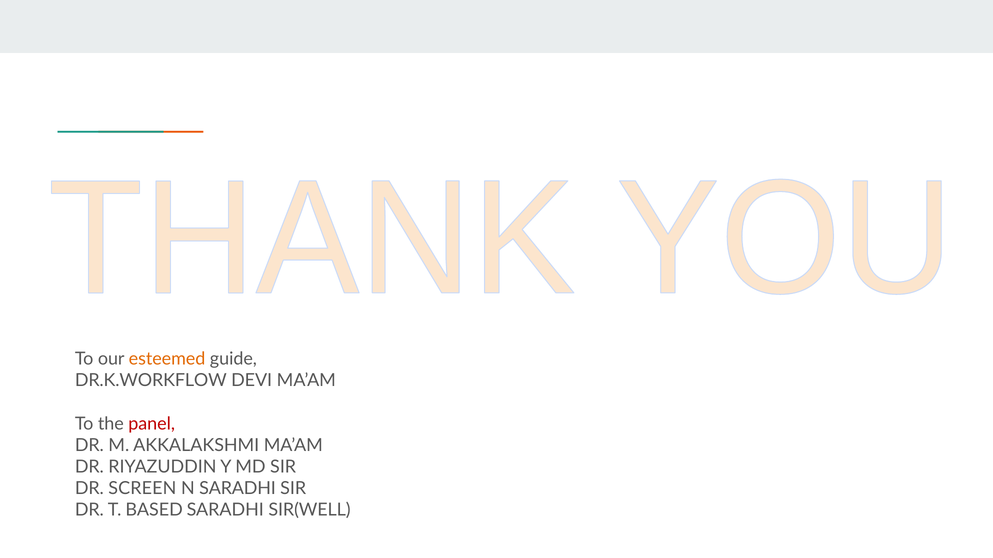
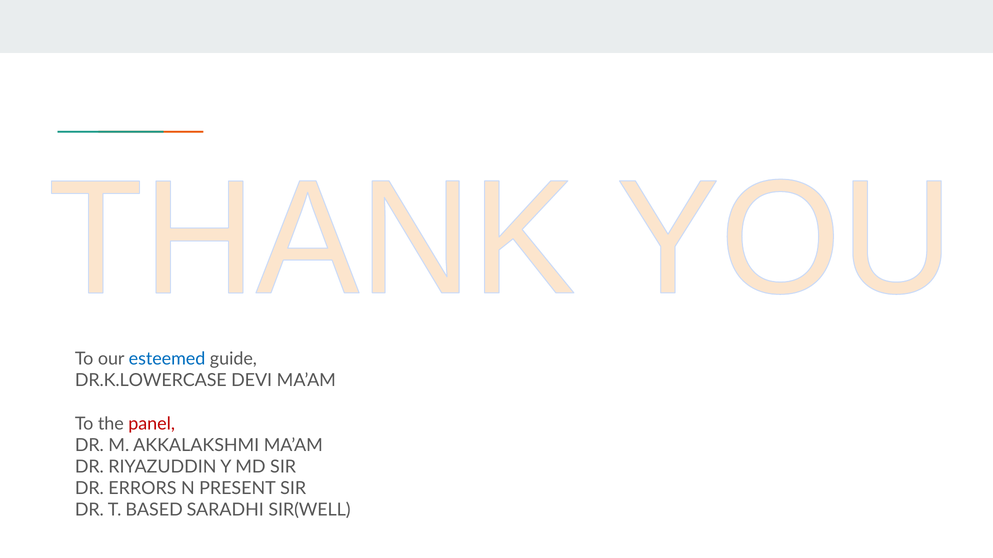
esteemed colour: orange -> blue
DR.K.WORKFLOW: DR.K.WORKFLOW -> DR.K.LOWERCASE
SCREEN: SCREEN -> ERRORS
N SARADHI: SARADHI -> PRESENT
